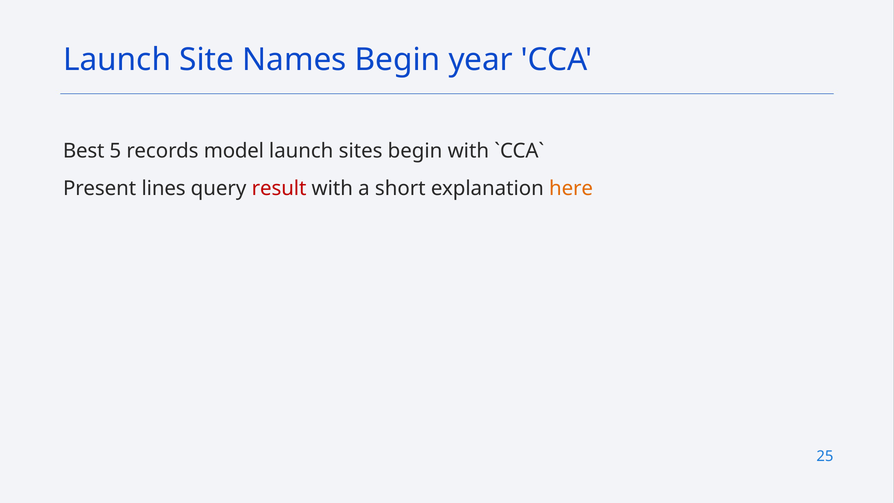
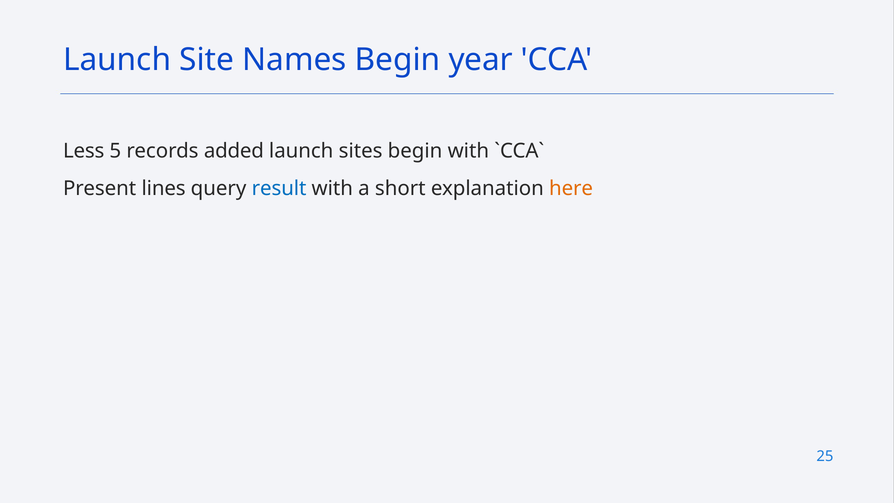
Best: Best -> Less
model: model -> added
result colour: red -> blue
